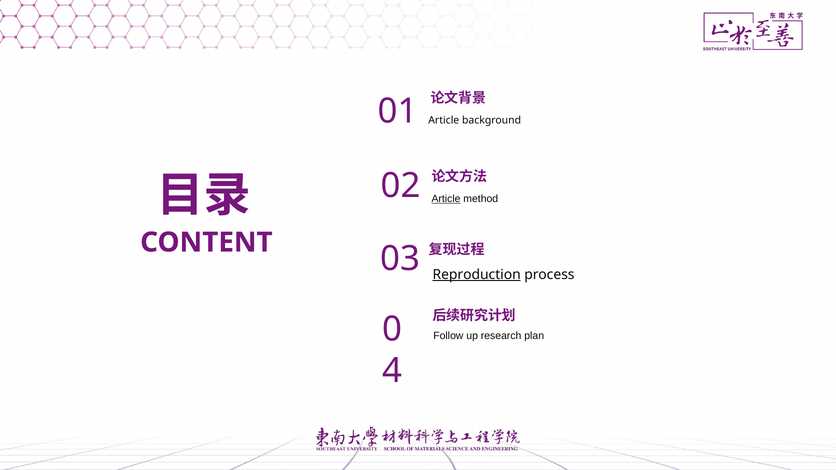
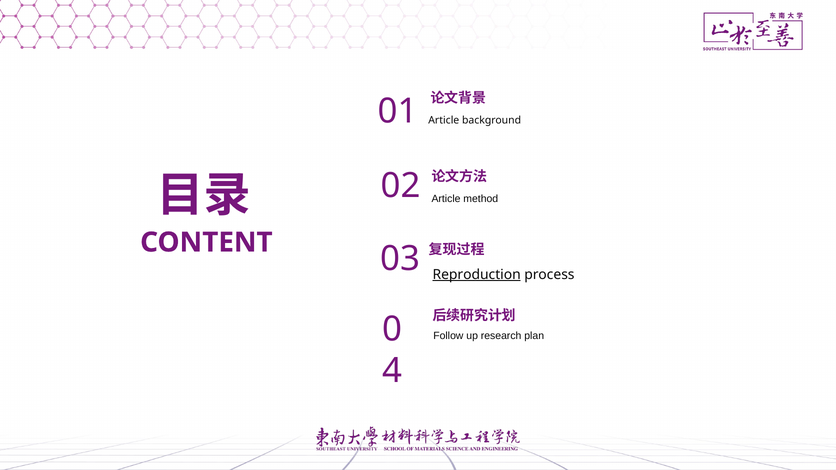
Article at (446, 199) underline: present -> none
